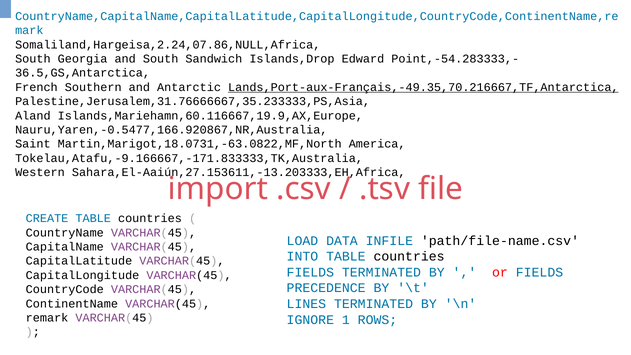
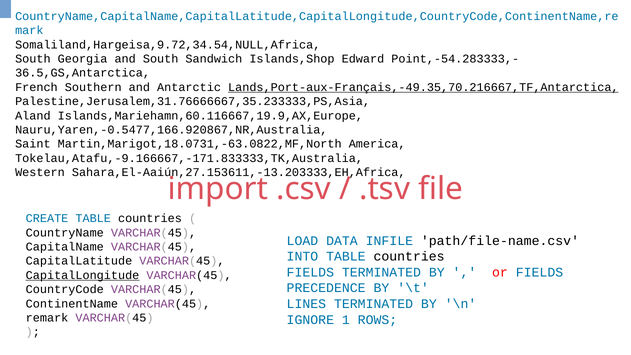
Somaliland,Hargeisa,2.24,07.86,NULL,Africa: Somaliland,Hargeisa,2.24,07.86,NULL,Africa -> Somaliland,Hargeisa,9.72,34.54,NULL,Africa
Islands,Drop: Islands,Drop -> Islands,Shop
CapitalLongitude underline: none -> present
